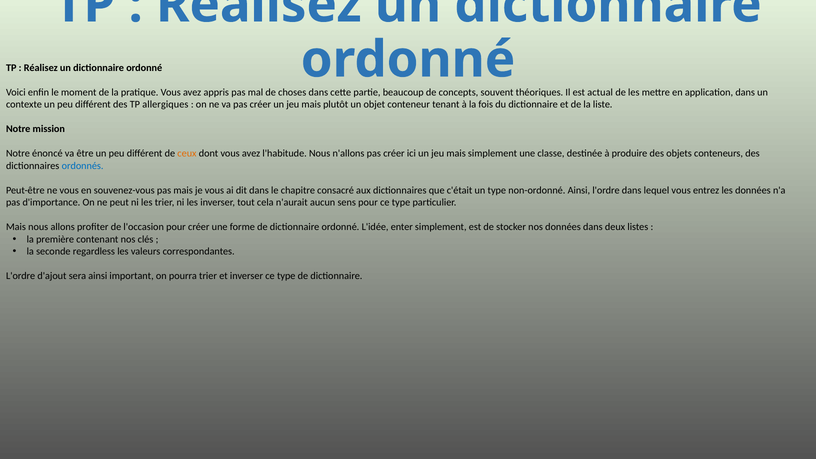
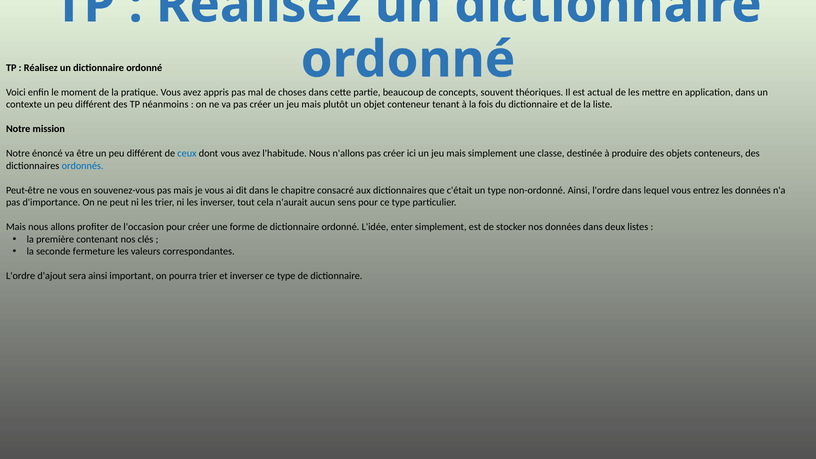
allergiques: allergiques -> néanmoins
ceux colour: orange -> blue
regardless: regardless -> fermeture
